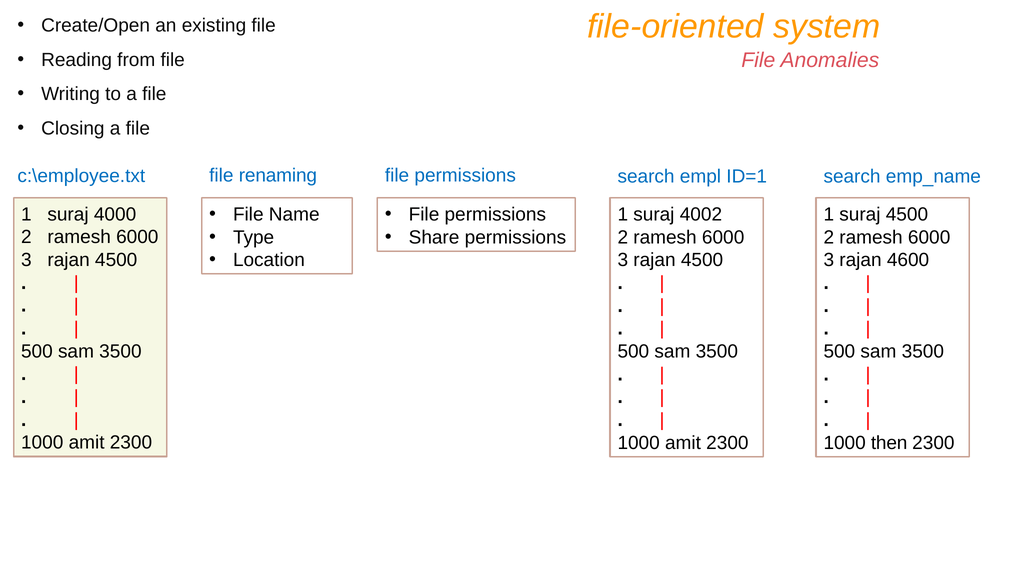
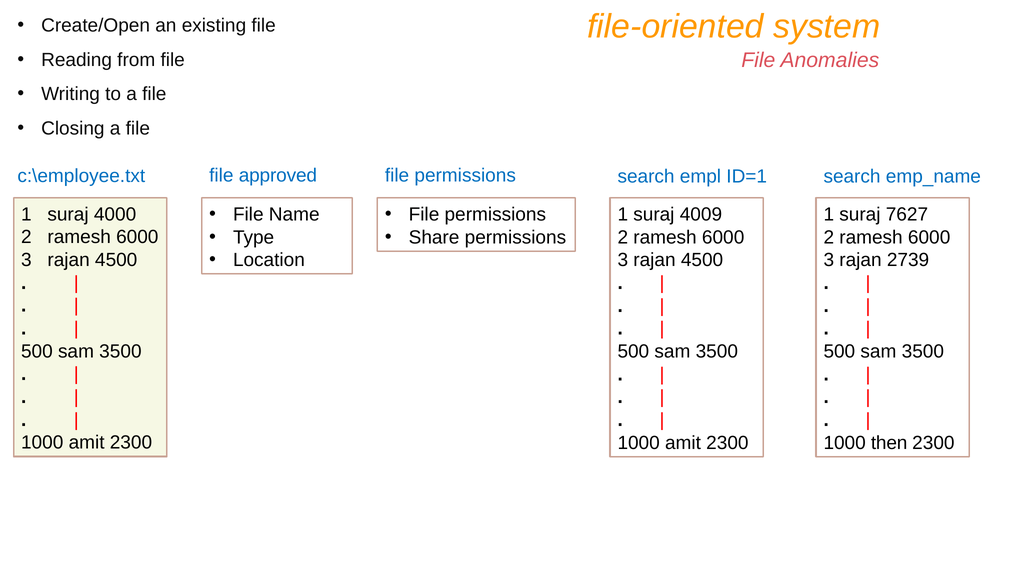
renaming: renaming -> approved
4002: 4002 -> 4009
suraj 4500: 4500 -> 7627
4600: 4600 -> 2739
